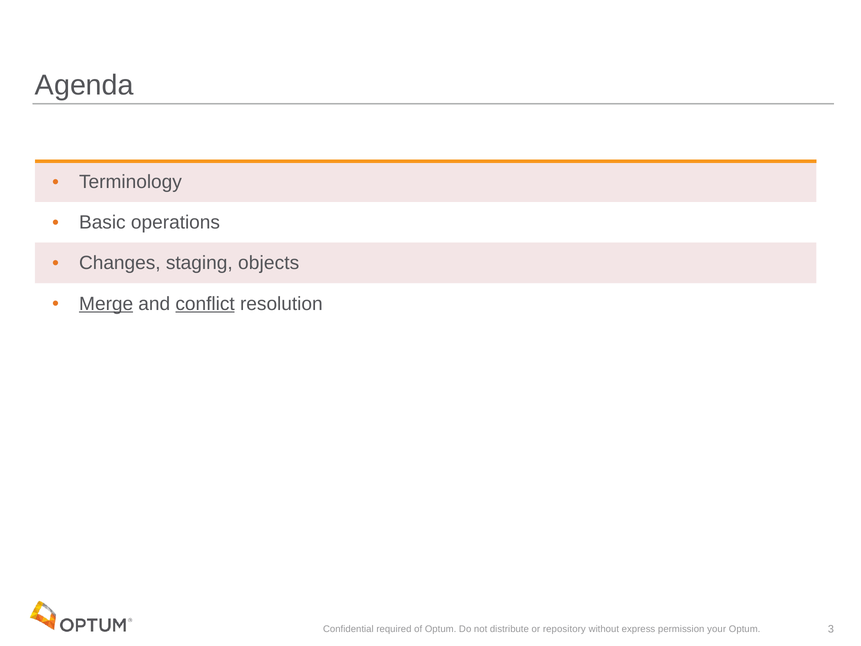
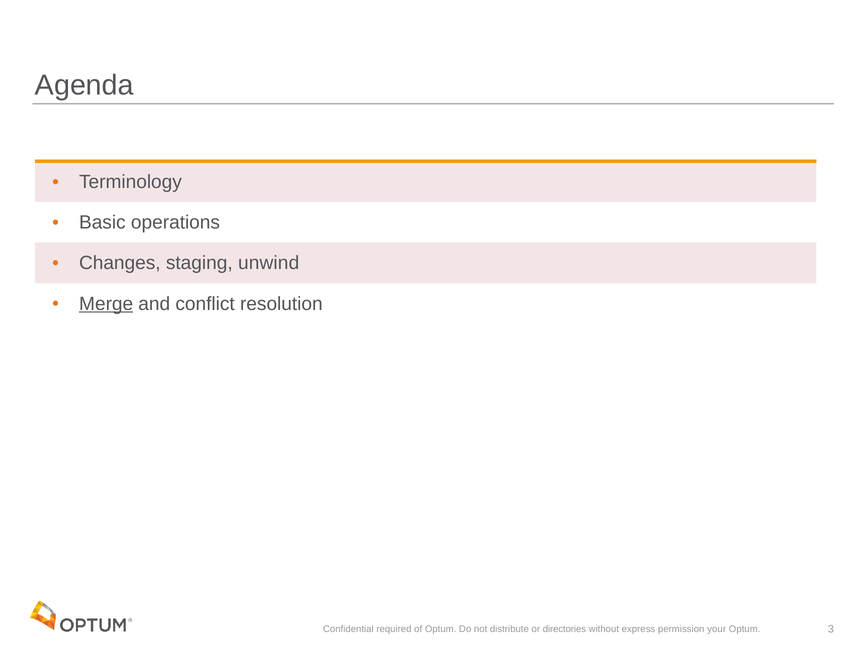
objects: objects -> unwind
conflict underline: present -> none
repository: repository -> directories
